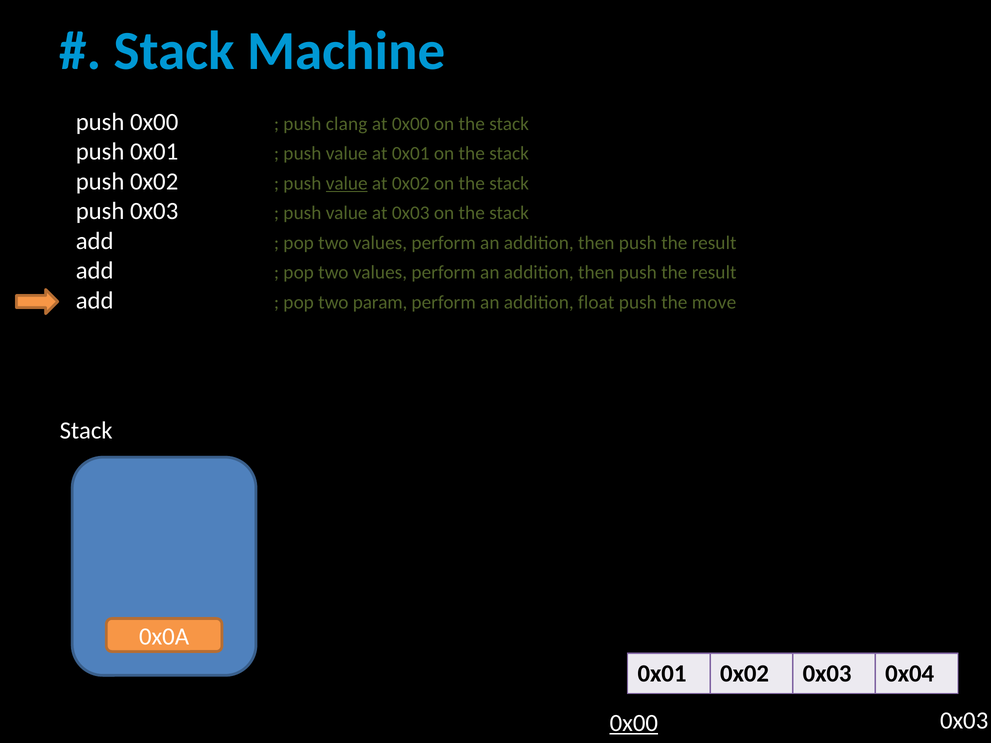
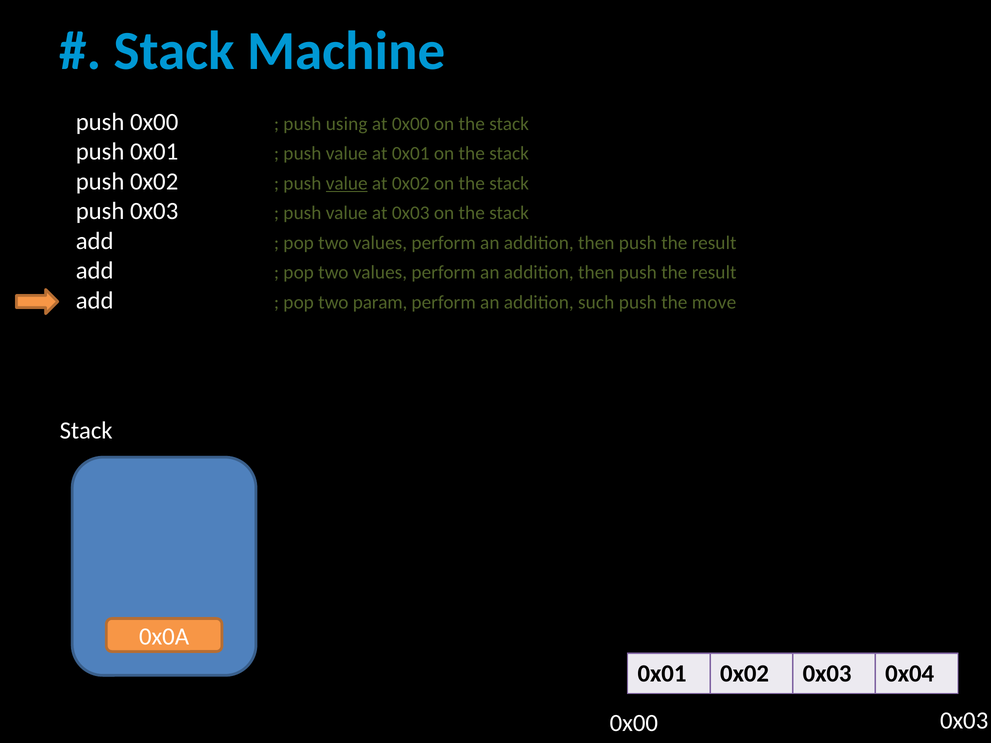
clang: clang -> using
float: float -> such
0x00 at (634, 723) underline: present -> none
